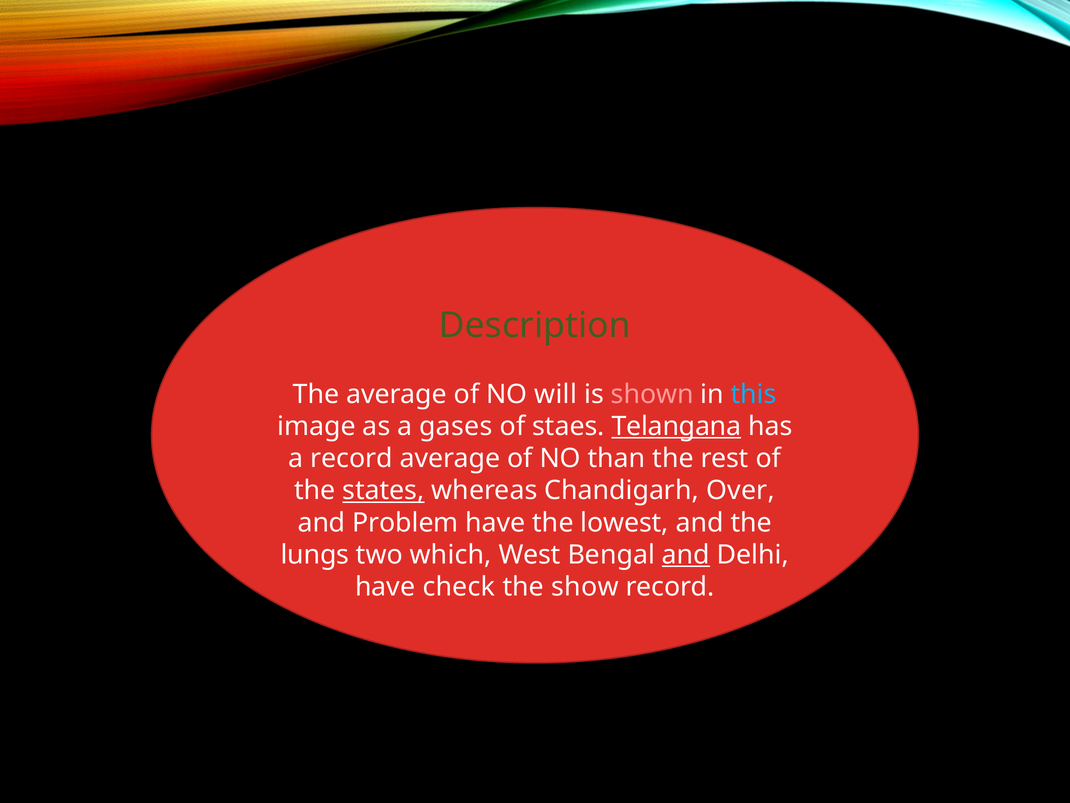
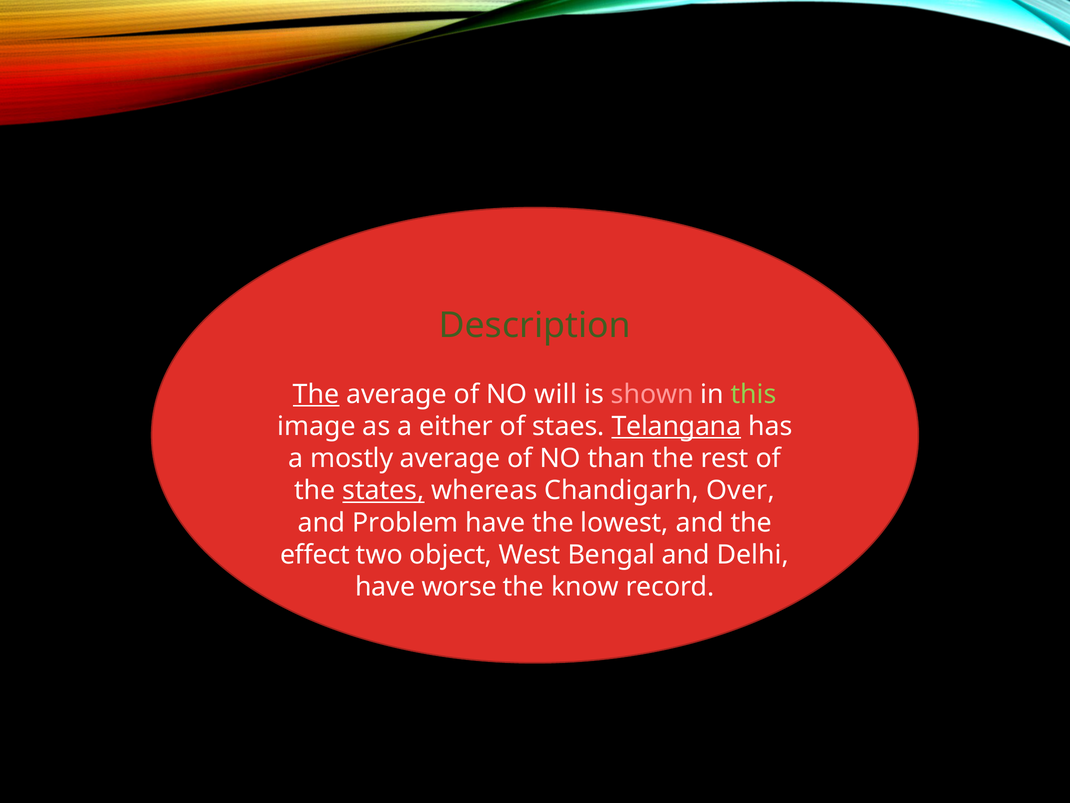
The at (316, 394) underline: none -> present
this colour: light blue -> light green
gases: gases -> either
a record: record -> mostly
lungs: lungs -> effect
which: which -> object
and at (686, 554) underline: present -> none
check: check -> worse
show: show -> know
